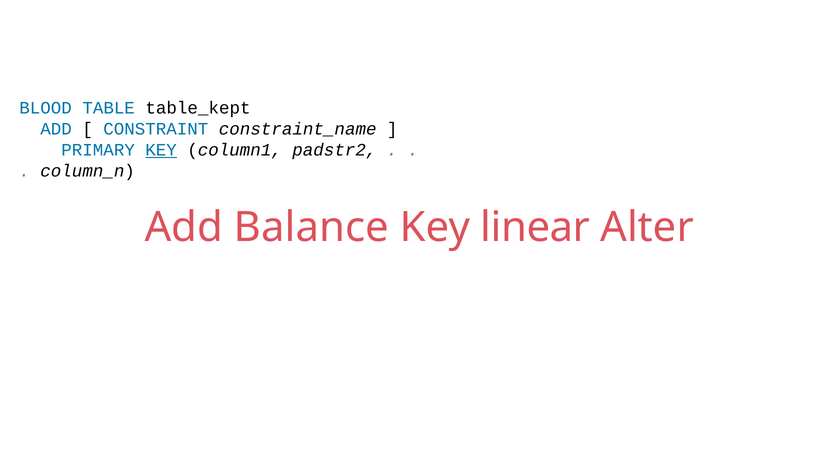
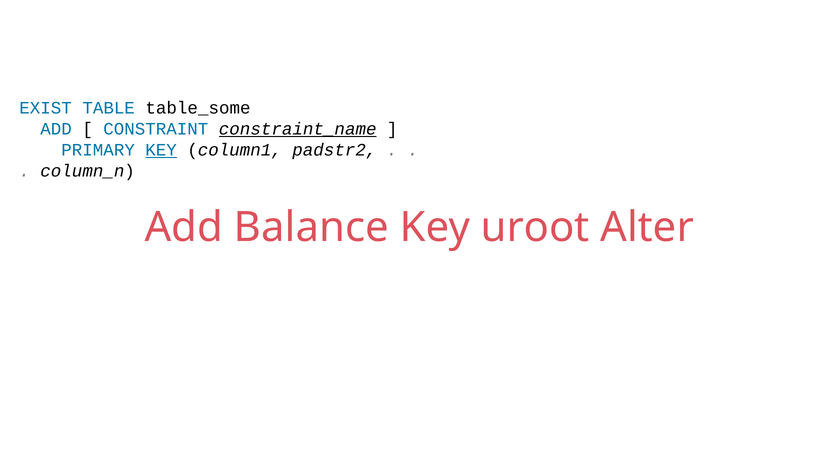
BLOOD: BLOOD -> EXIST
table_kept: table_kept -> table_some
constraint_name underline: none -> present
linear: linear -> uroot
